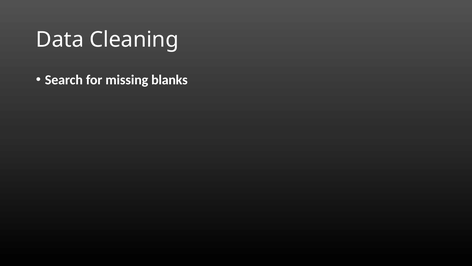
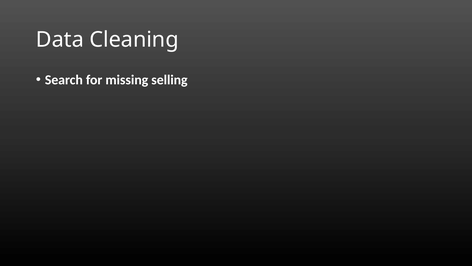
blanks: blanks -> selling
